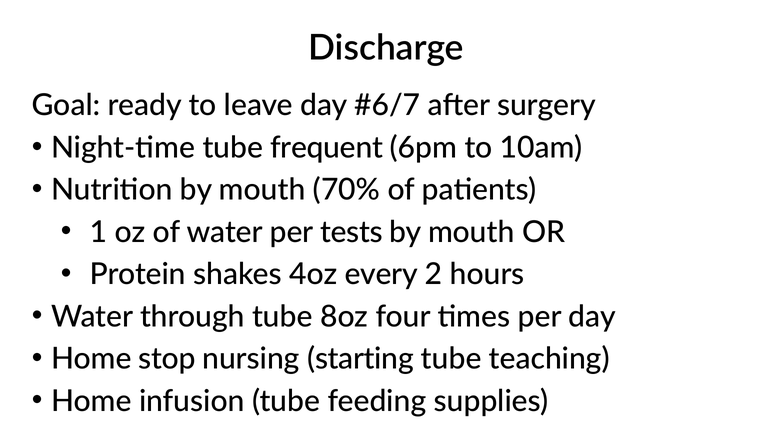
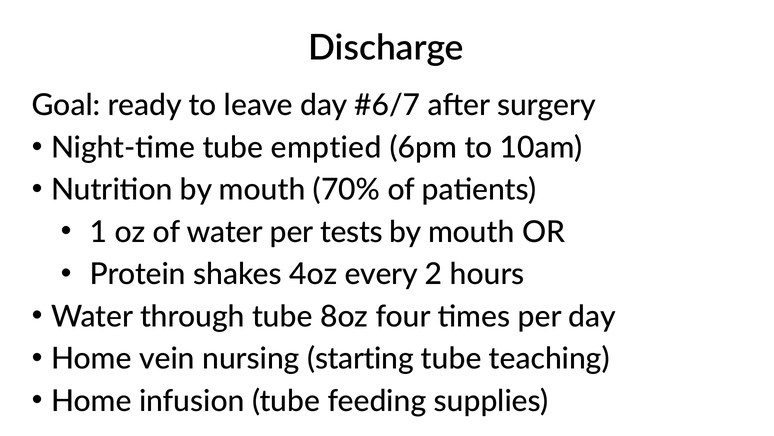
frequent: frequent -> emptied
stop: stop -> vein
